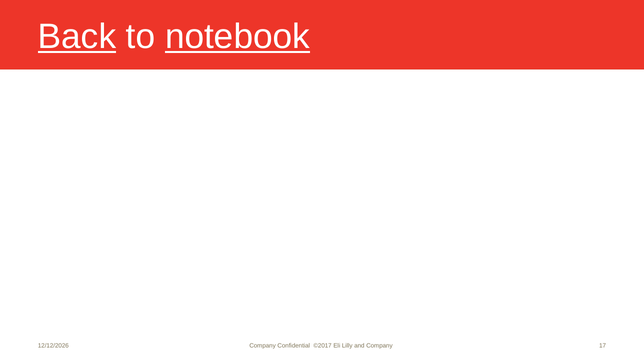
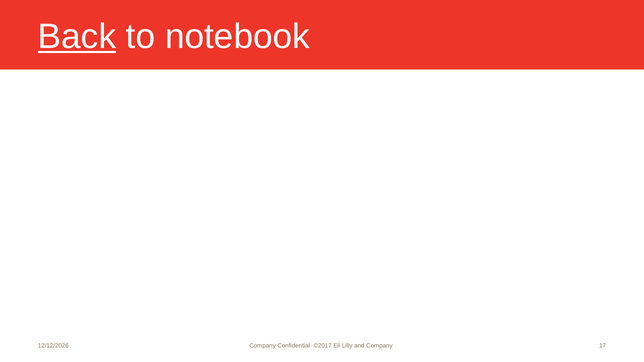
notebook underline: present -> none
